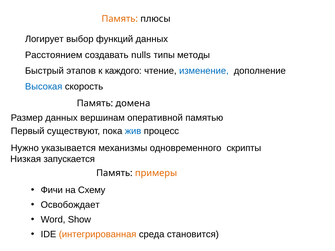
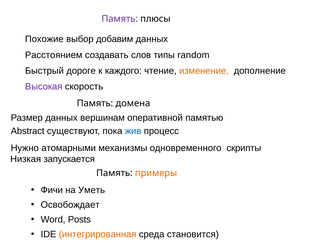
Память at (120, 19) colour: orange -> purple
Логирует: Логирует -> Похожие
функций: функций -> добавим
nulls: nulls -> слов
методы: методы -> random
этапов: этапов -> дороге
изменение colour: blue -> orange
Высокая colour: blue -> purple
Первый: Первый -> Abstract
указывается: указывается -> атомарными
Схему: Схему -> Уметь
Show: Show -> Posts
